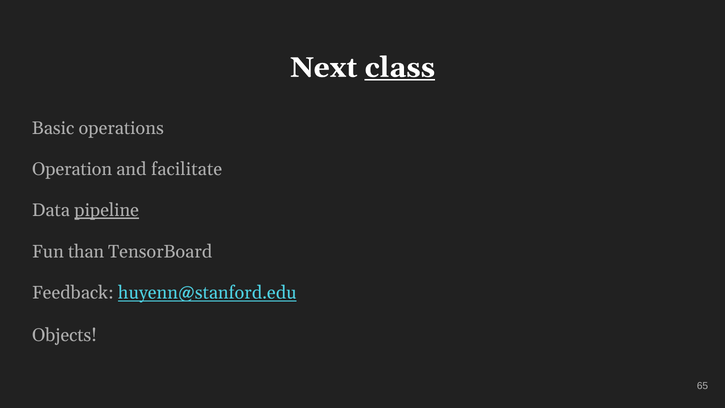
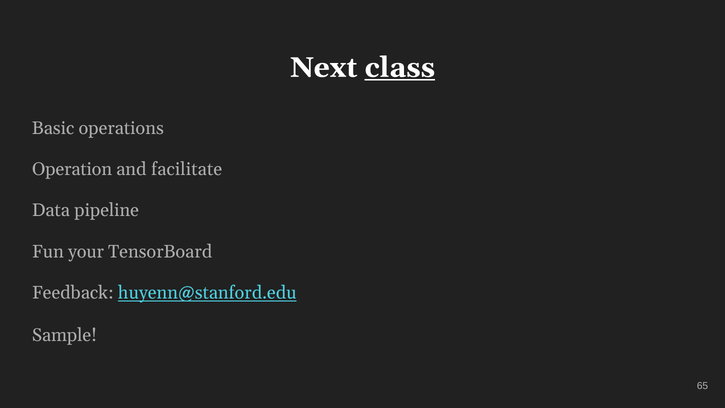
pipeline underline: present -> none
than: than -> your
Objects: Objects -> Sample
